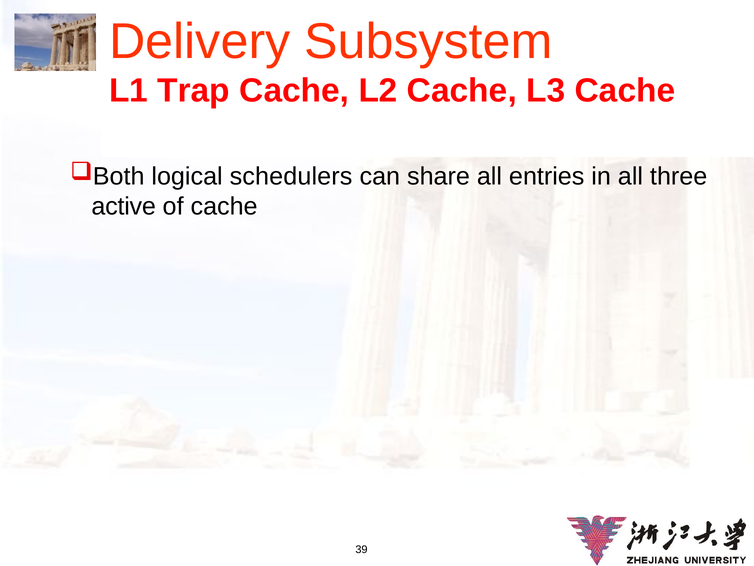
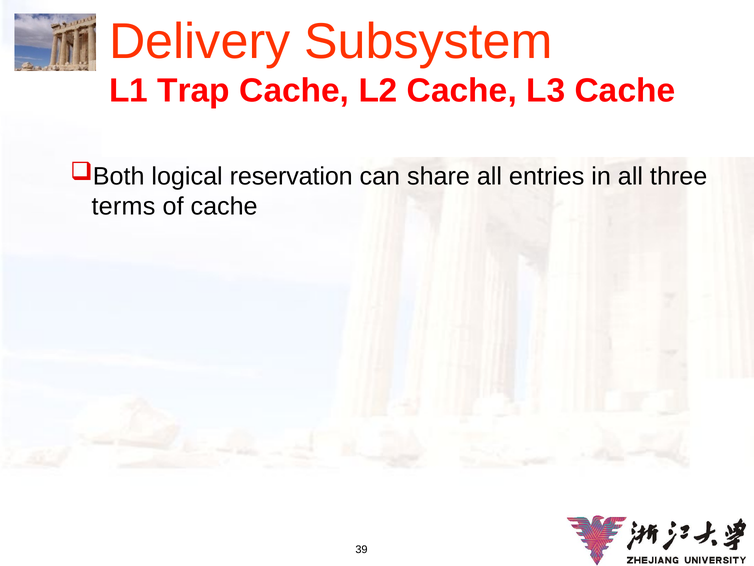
schedulers: schedulers -> reservation
active: active -> terms
